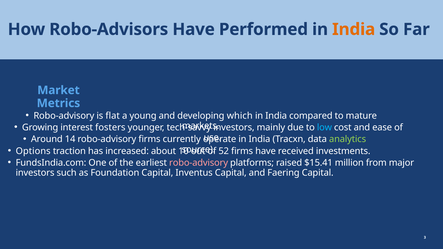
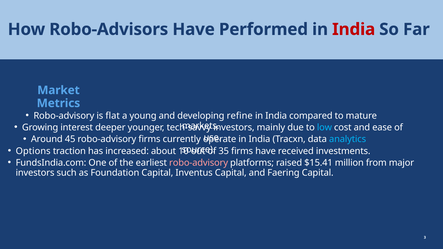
India at (354, 29) colour: orange -> red
which: which -> refine
fosters: fosters -> deeper
14: 14 -> 45
analytics colour: light green -> light blue
52: 52 -> 35
